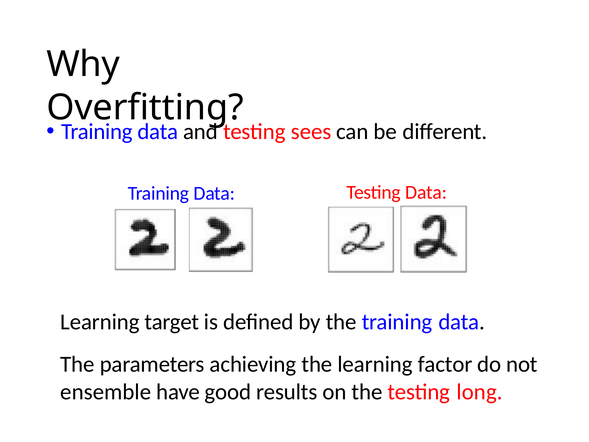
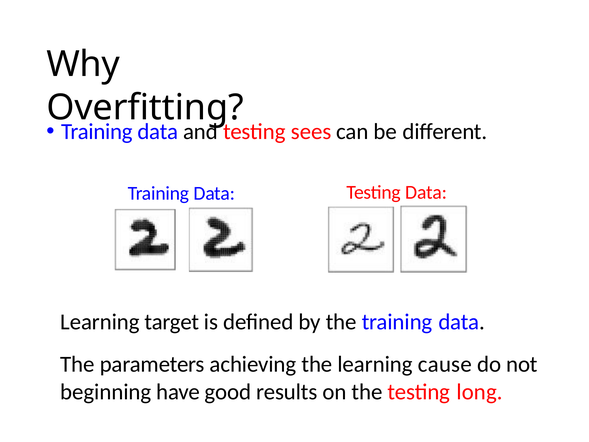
factor: factor -> cause
ensemble: ensemble -> beginning
